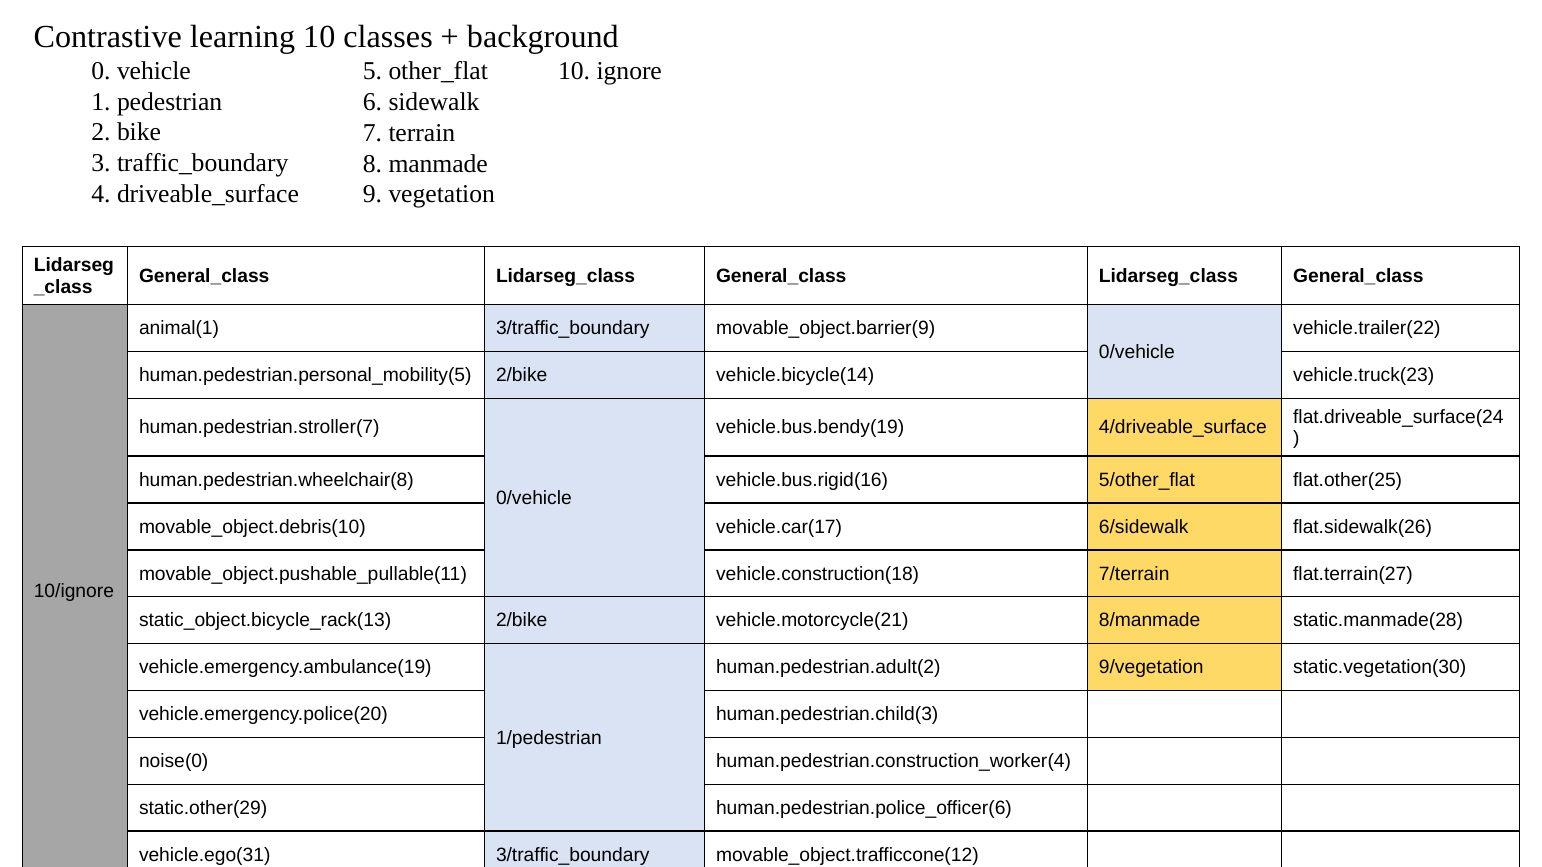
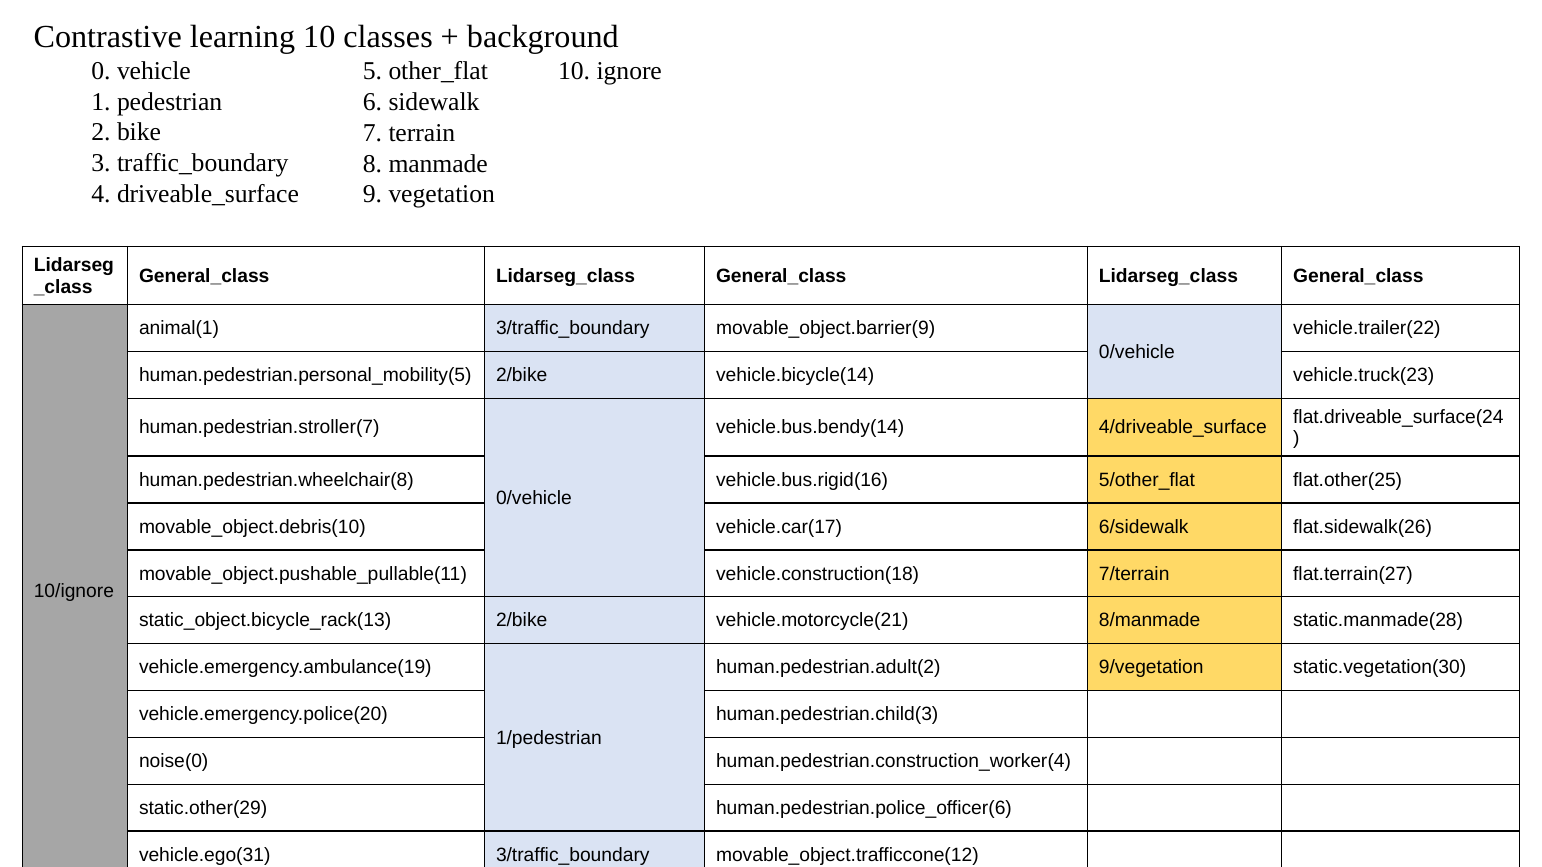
vehicle.bus.bendy(19: vehicle.bus.bendy(19 -> vehicle.bus.bendy(14
